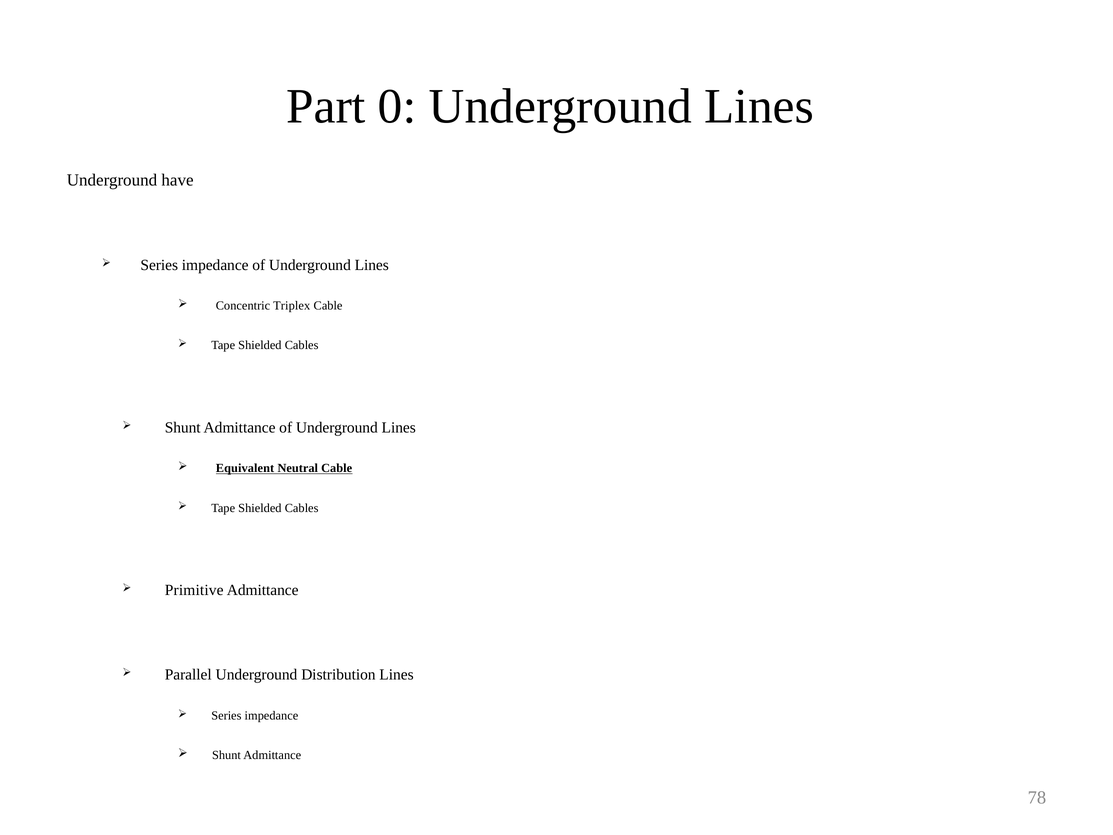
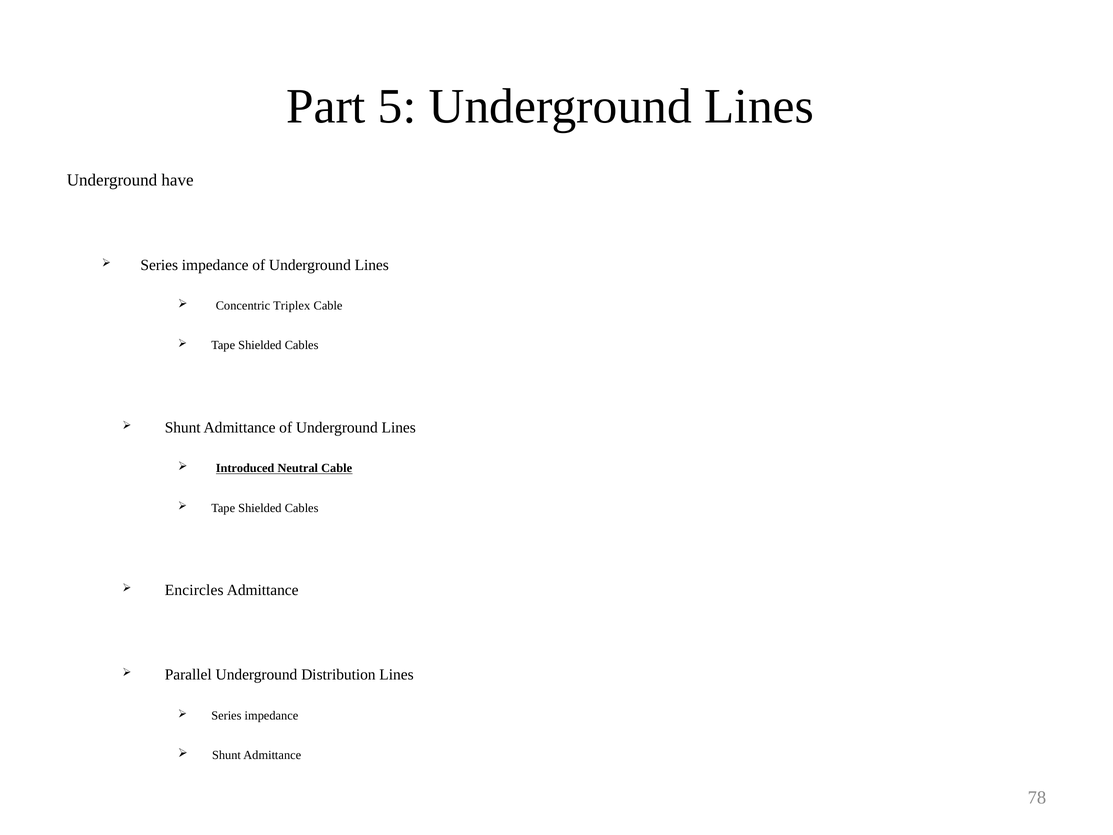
0: 0 -> 5
Equivalent: Equivalent -> Introduced
Primitive: Primitive -> Encircles
